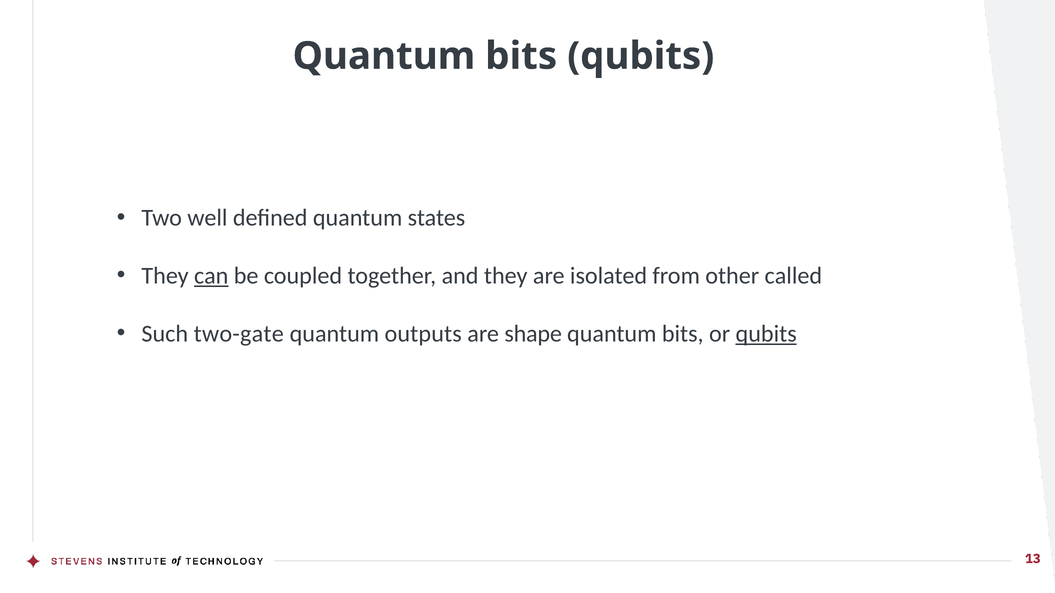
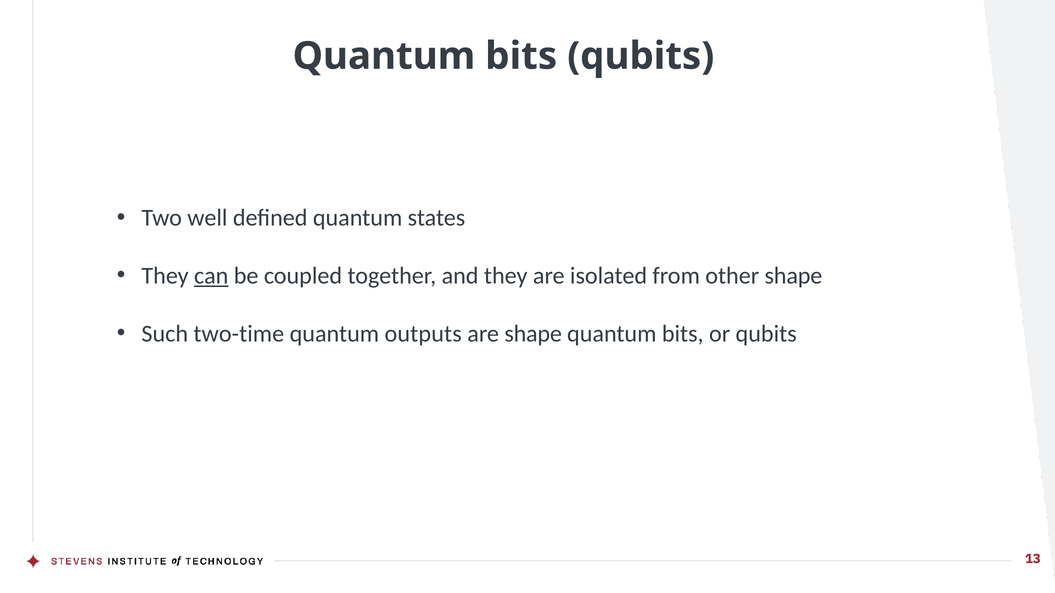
other called: called -> shape
two-gate: two-gate -> two-time
qubits at (766, 334) underline: present -> none
